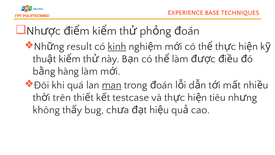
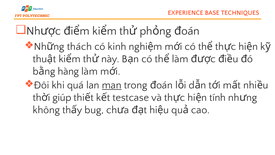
result: result -> thách
kinh underline: present -> none
trên: trên -> giúp
tiêu: tiêu -> tính
